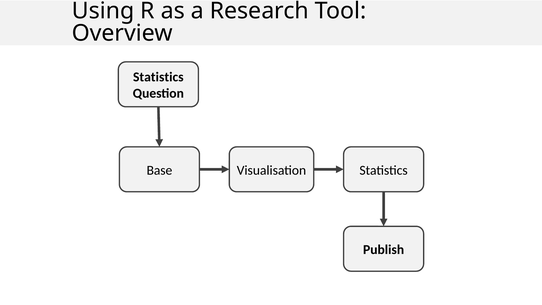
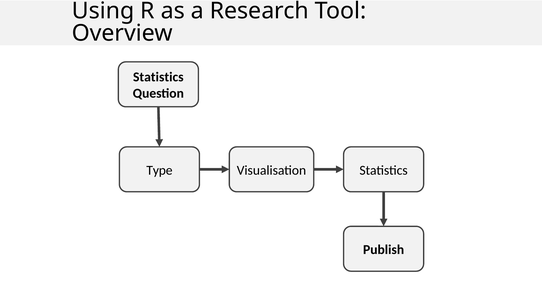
Base: Base -> Type
